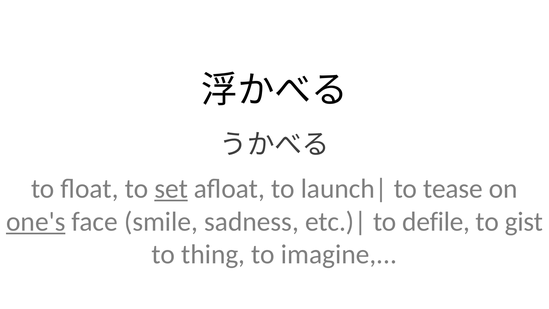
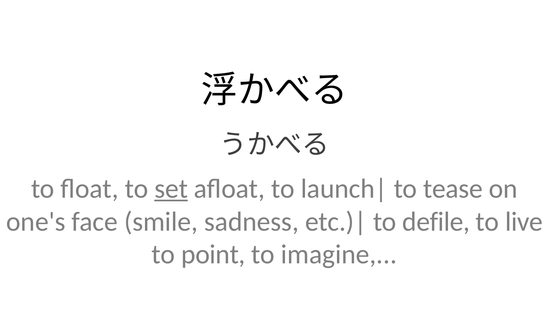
one's underline: present -> none
gist: gist -> live
thing: thing -> point
